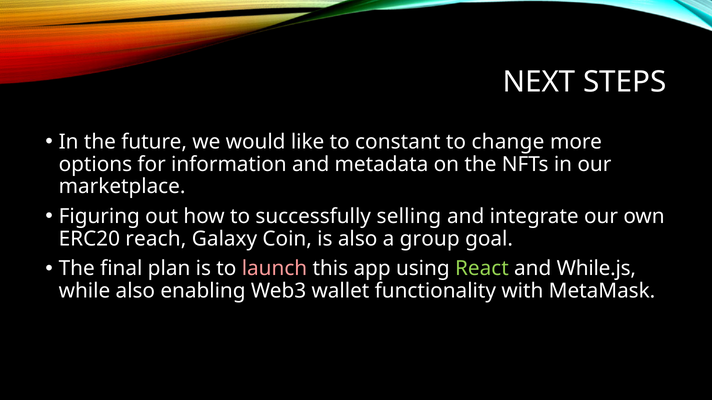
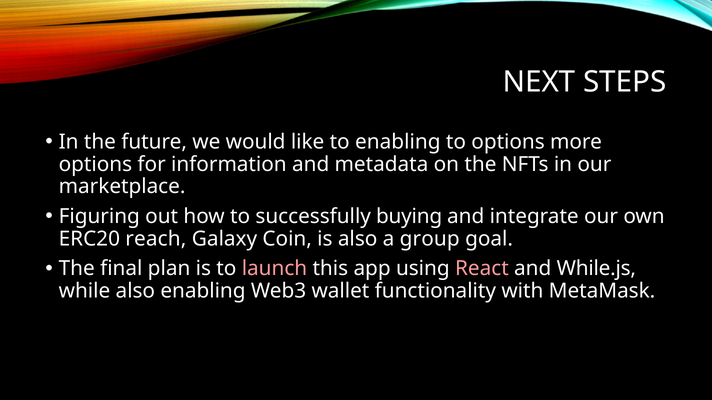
to constant: constant -> enabling
to change: change -> options
selling: selling -> buying
React colour: light green -> pink
